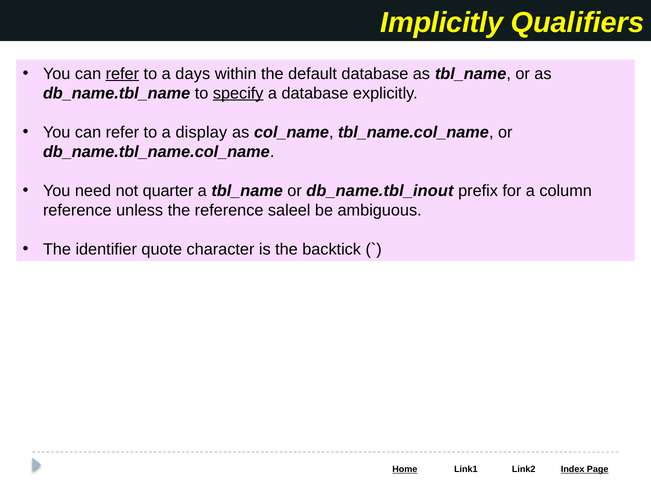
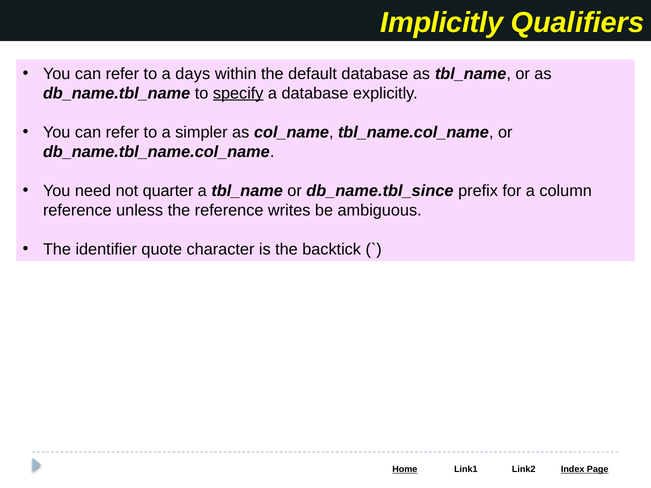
refer at (122, 74) underline: present -> none
display: display -> simpler
db_name.tbl_inout: db_name.tbl_inout -> db_name.tbl_since
saleel: saleel -> writes
